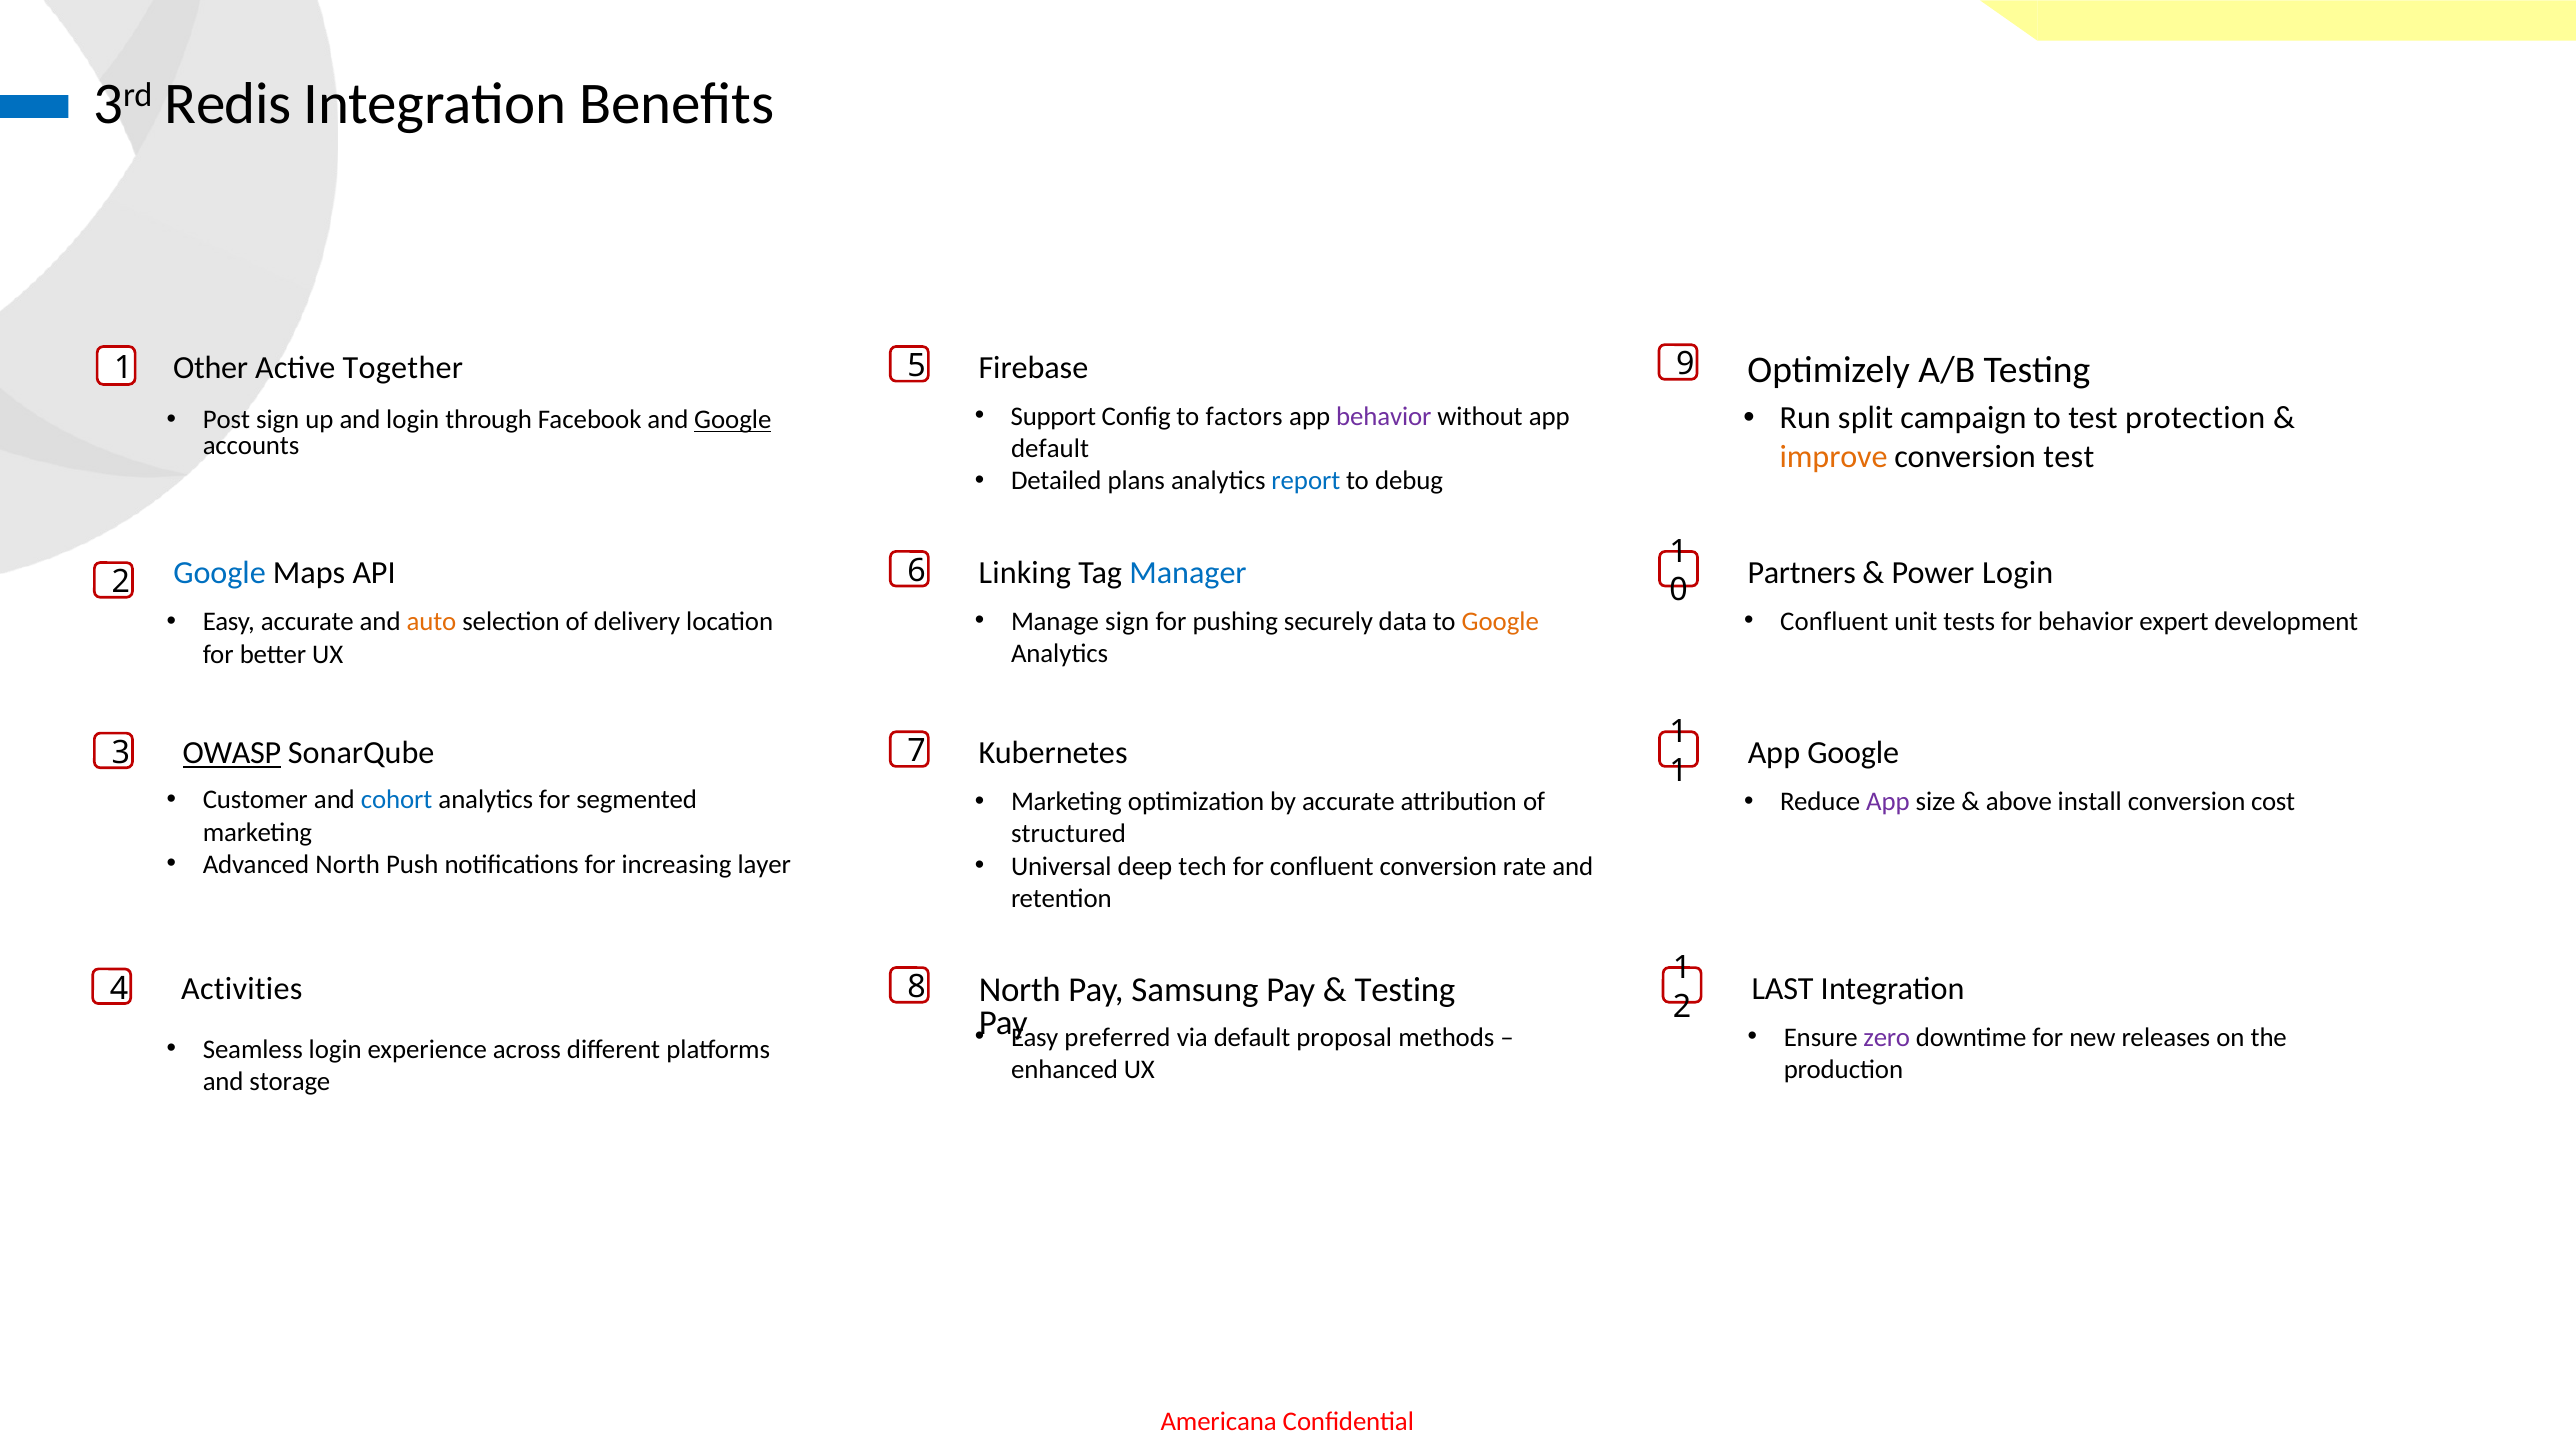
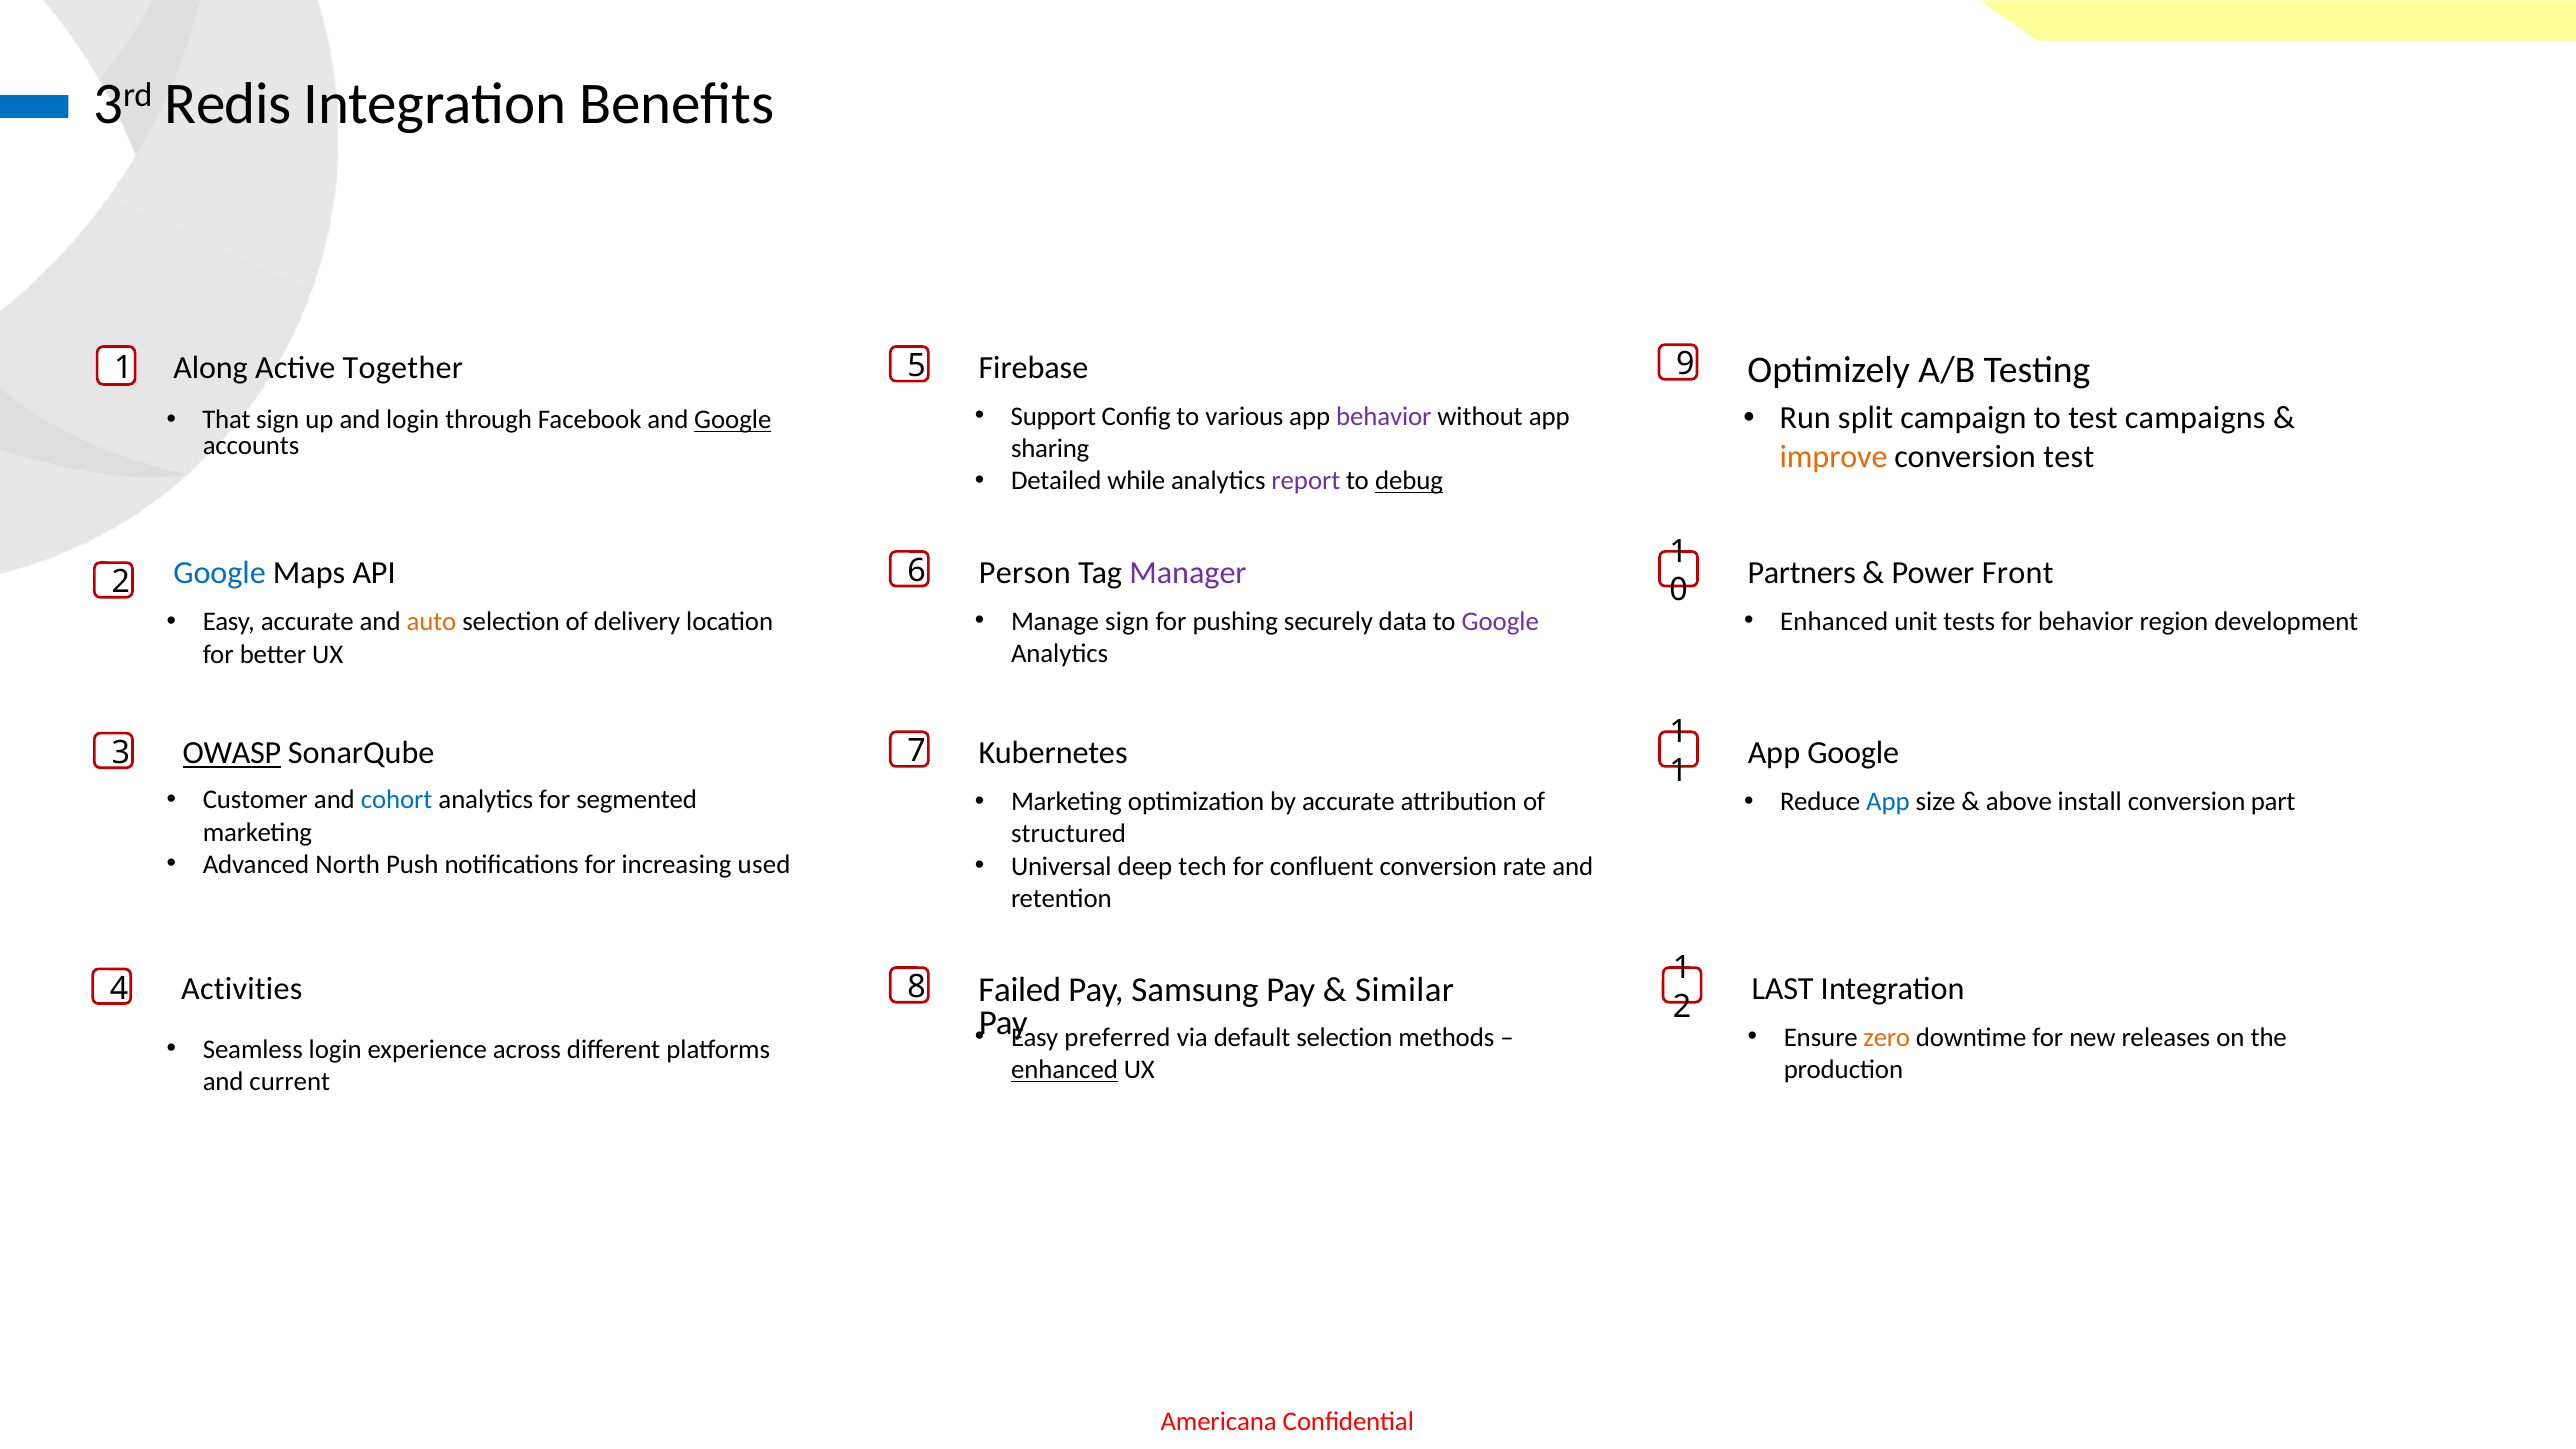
Other: Other -> Along
protection: protection -> campaigns
factors: factors -> various
Post: Post -> That
default at (1050, 449): default -> sharing
plans: plans -> while
report colour: blue -> purple
debug underline: none -> present
Power Login: Login -> Front
Linking: Linking -> Person
Manager colour: blue -> purple
Google at (1500, 621) colour: orange -> purple
Confluent at (1834, 621): Confluent -> Enhanced
expert: expert -> region
App at (1888, 802) colour: purple -> blue
cost: cost -> part
layer: layer -> used
8 North: North -> Failed
Testing at (1405, 990): Testing -> Similar
default proposal: proposal -> selection
zero colour: purple -> orange
enhanced at (1064, 1070) underline: none -> present
storage: storage -> current
